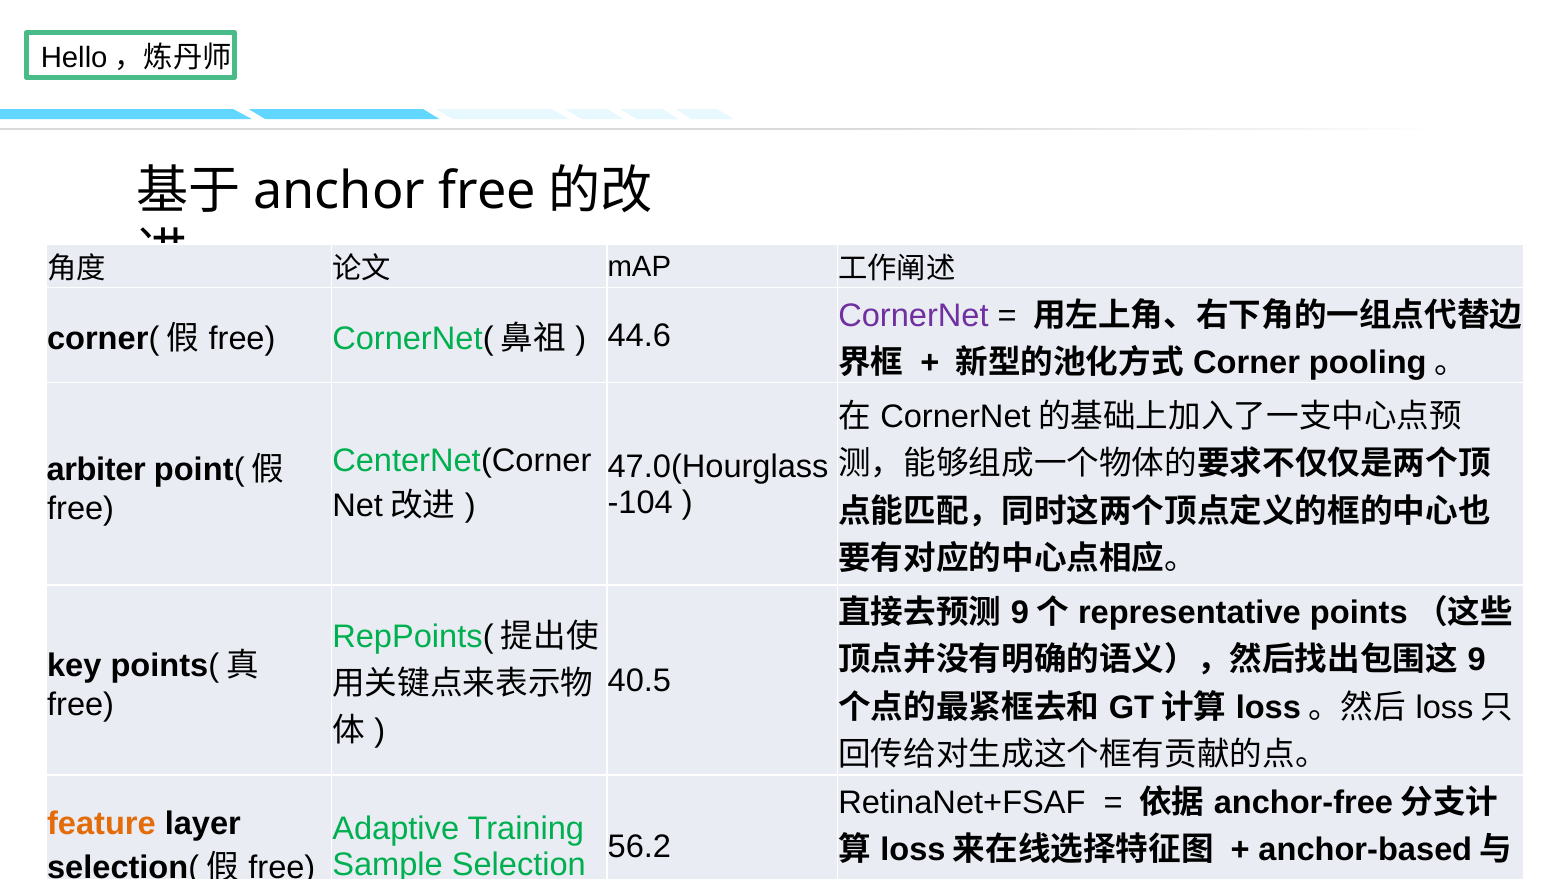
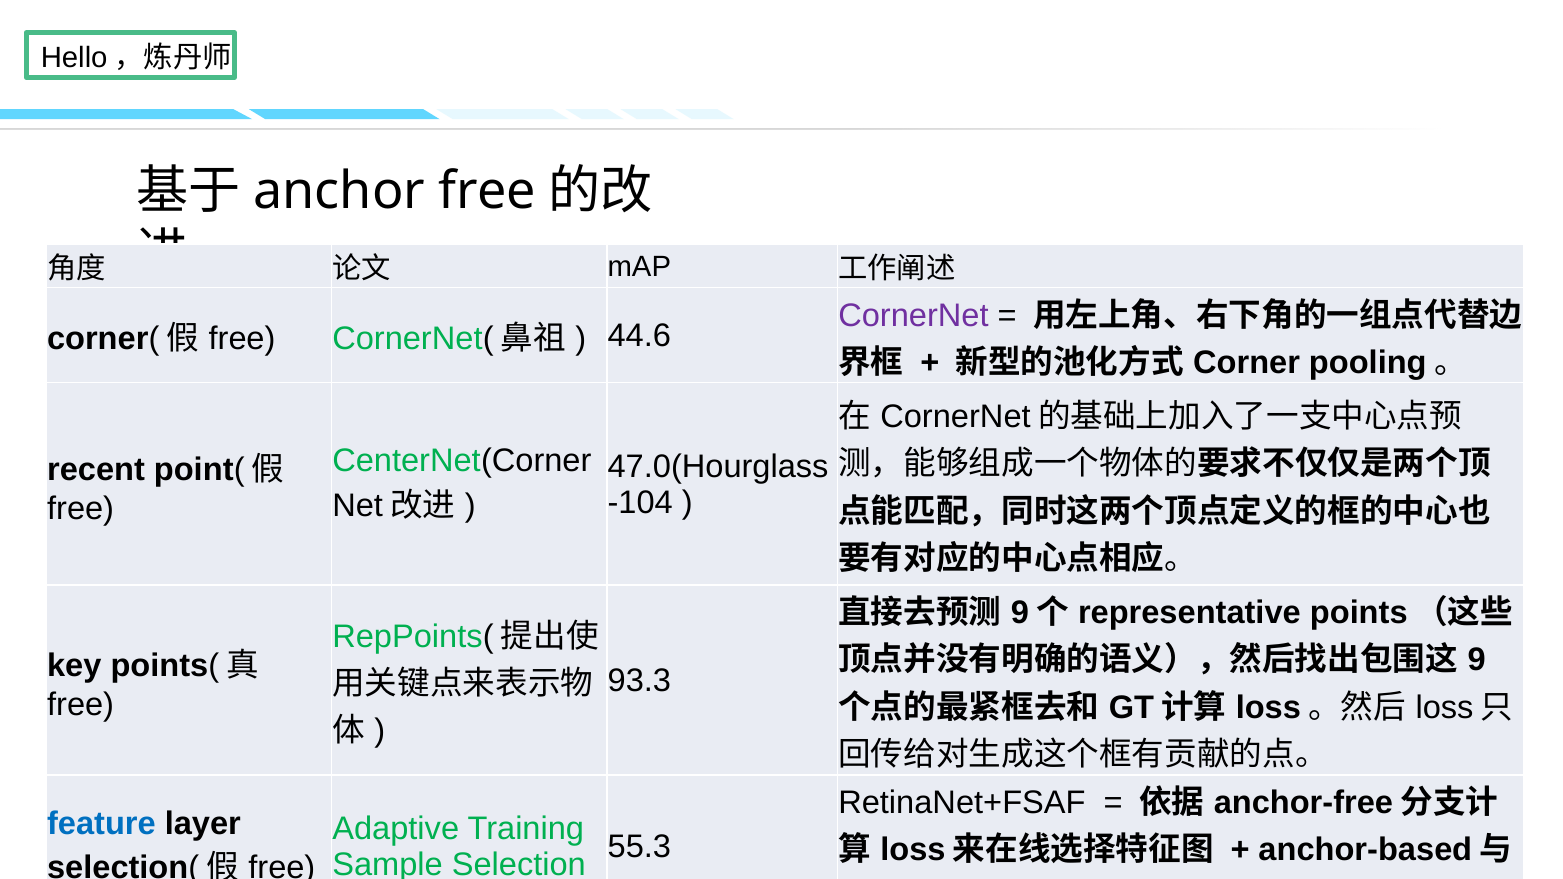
arbiter: arbiter -> recent
40.5: 40.5 -> 93.3
feature colour: orange -> blue
56.2: 56.2 -> 55.3
